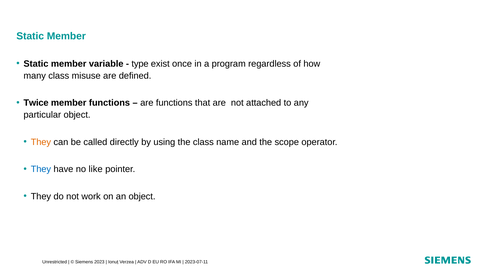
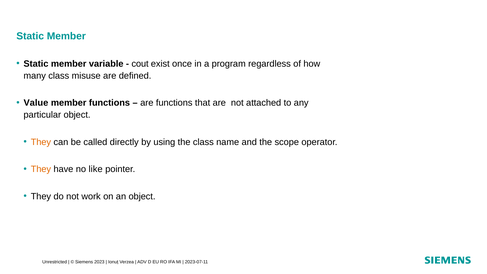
type: type -> cout
Twice: Twice -> Value
They at (41, 169) colour: blue -> orange
